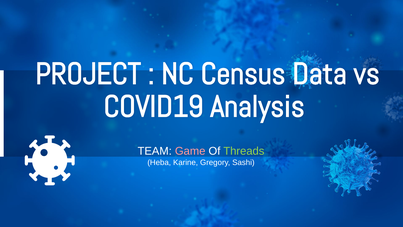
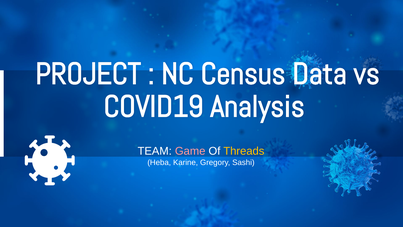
Threads colour: light green -> yellow
